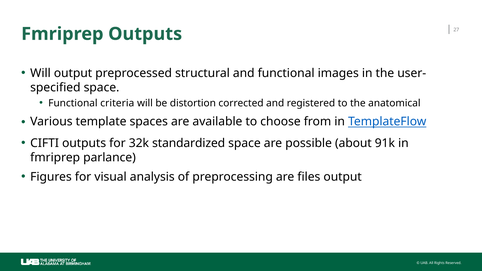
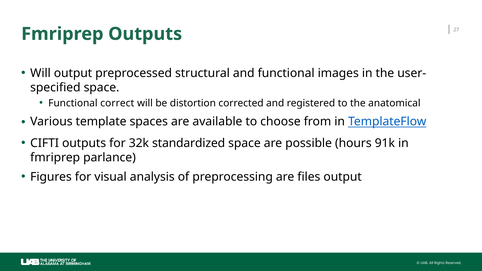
criteria: criteria -> correct
about: about -> hours
